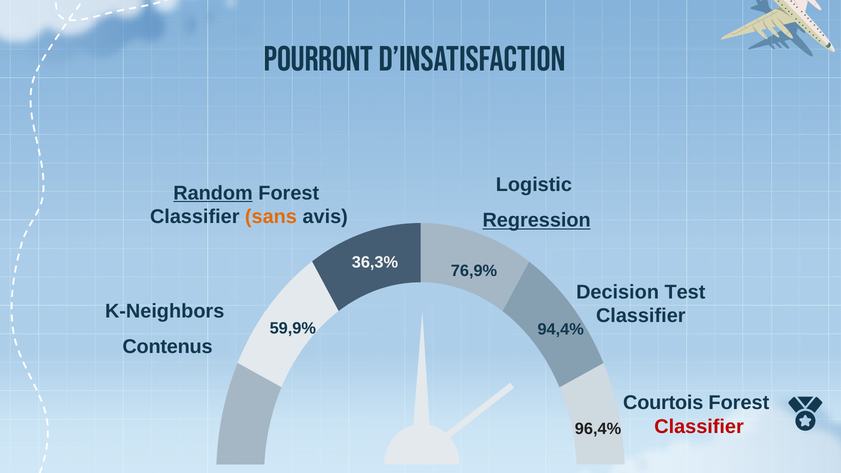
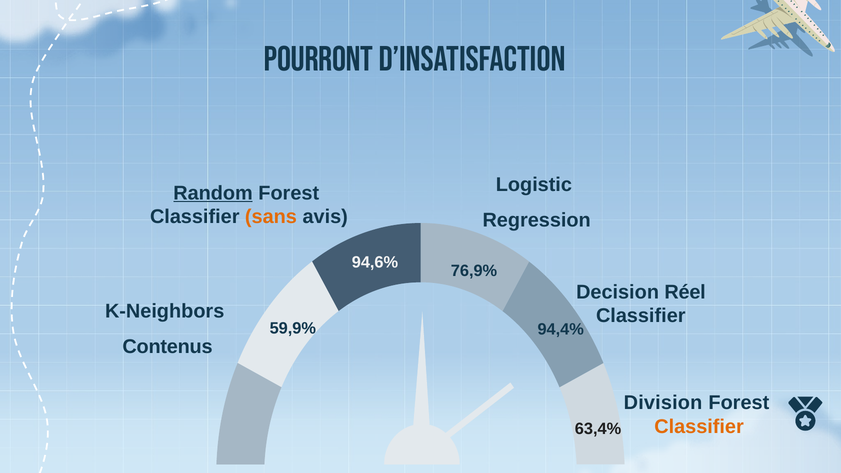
Regression underline: present -> none
36,3%: 36,3% -> 94,6%
Test: Test -> Réel
Courtois: Courtois -> Division
Classifier at (699, 427) colour: red -> orange
96,4%: 96,4% -> 63,4%
